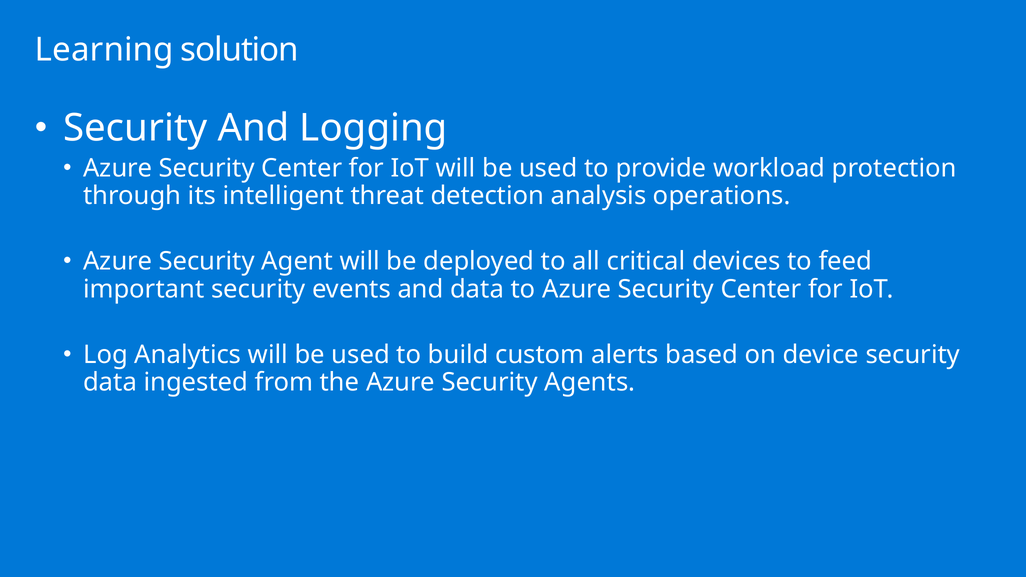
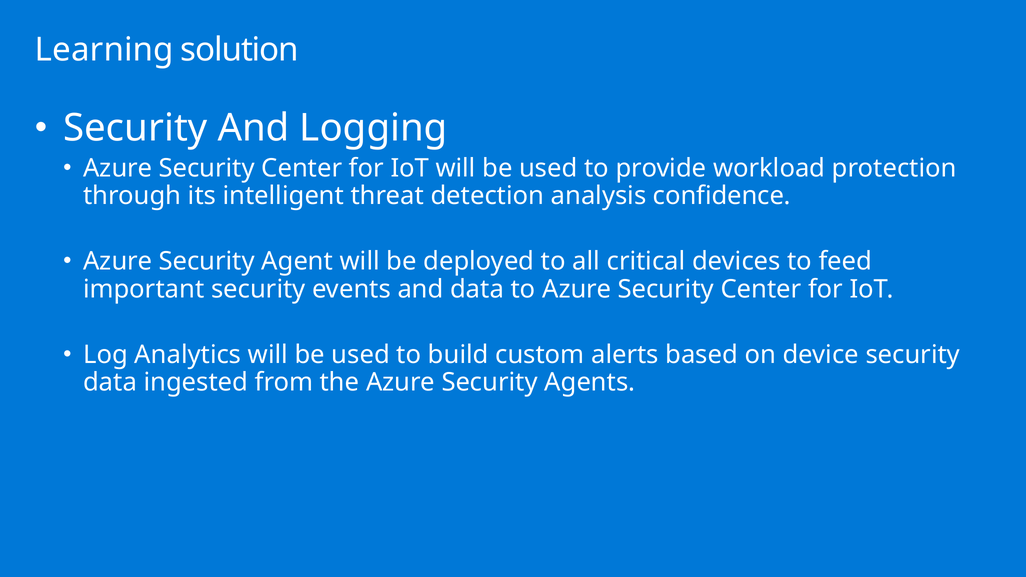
operations: operations -> confidence
